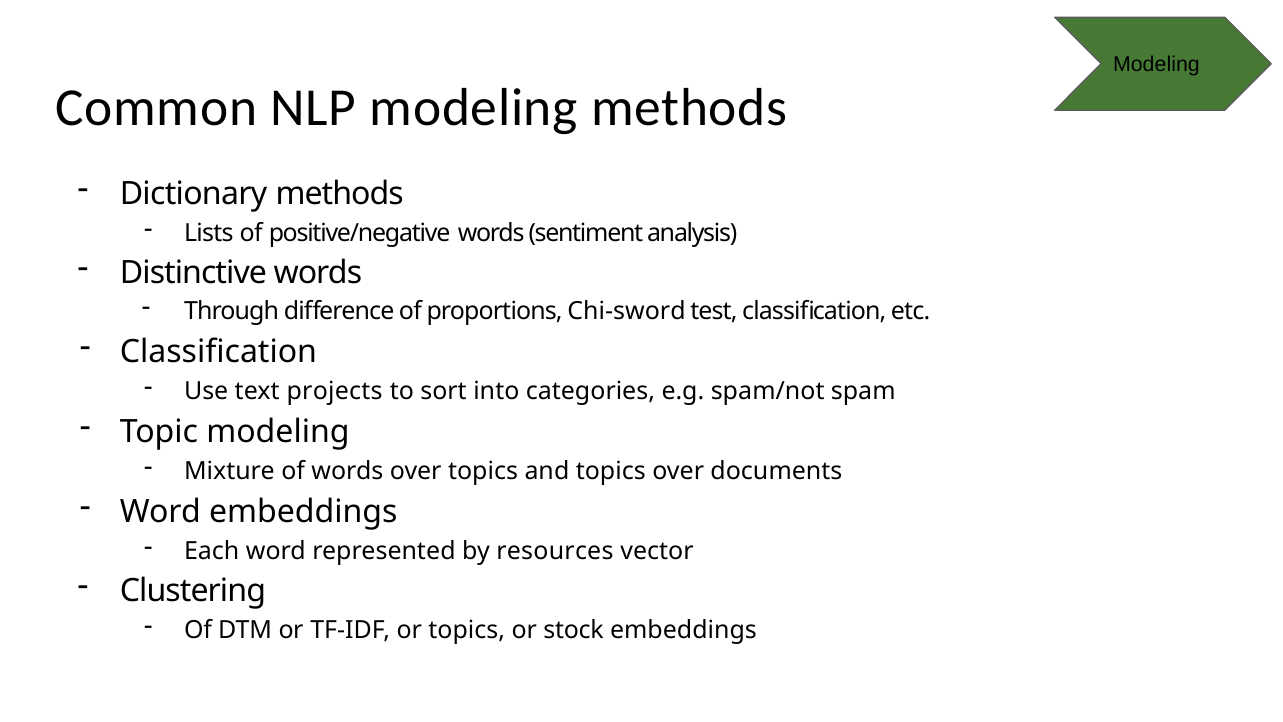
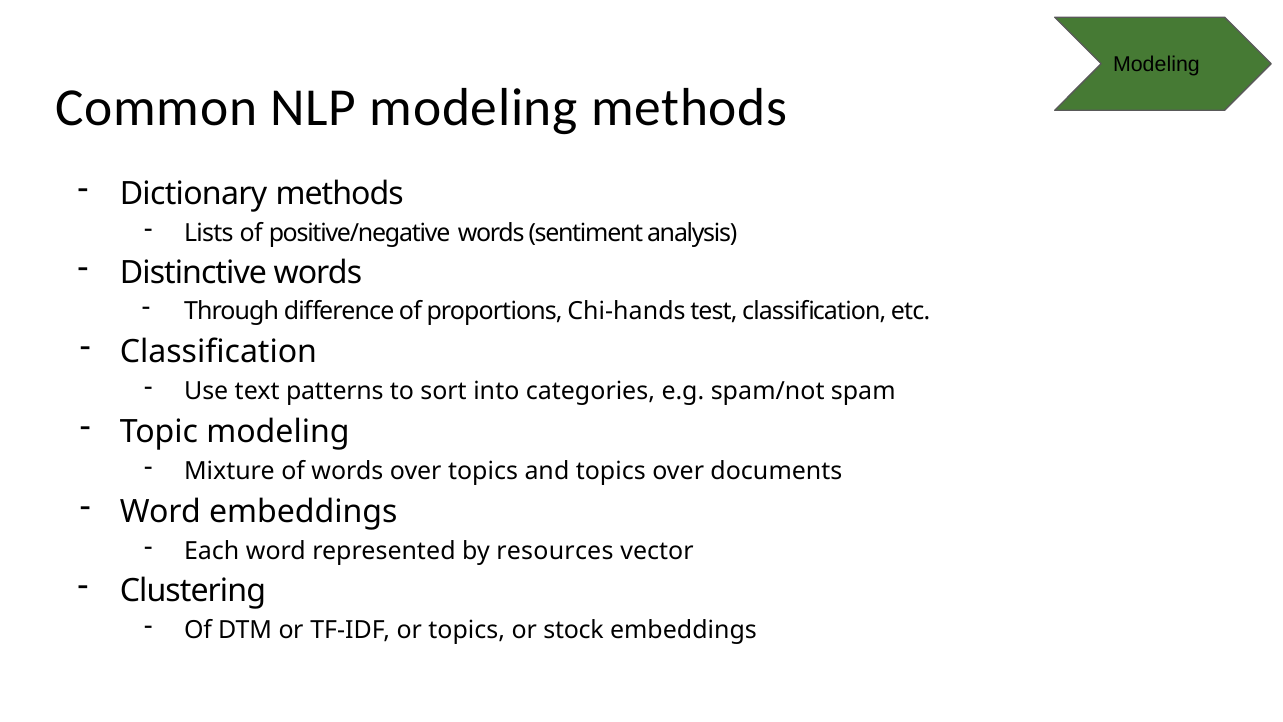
Chi-sword: Chi-sword -> Chi-hands
projects: projects -> patterns
